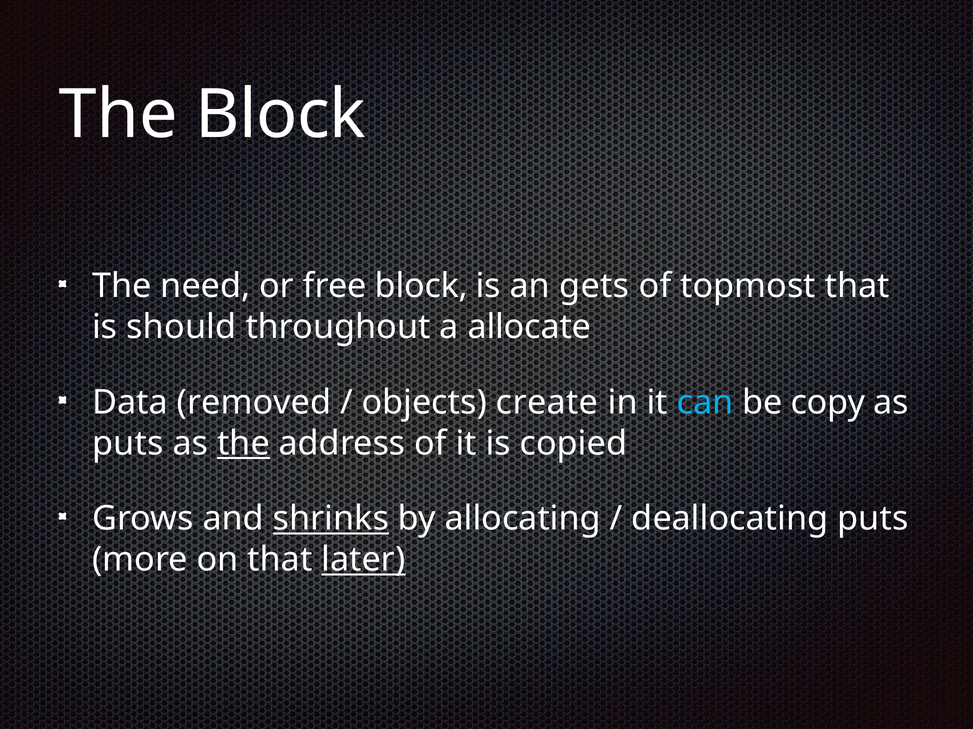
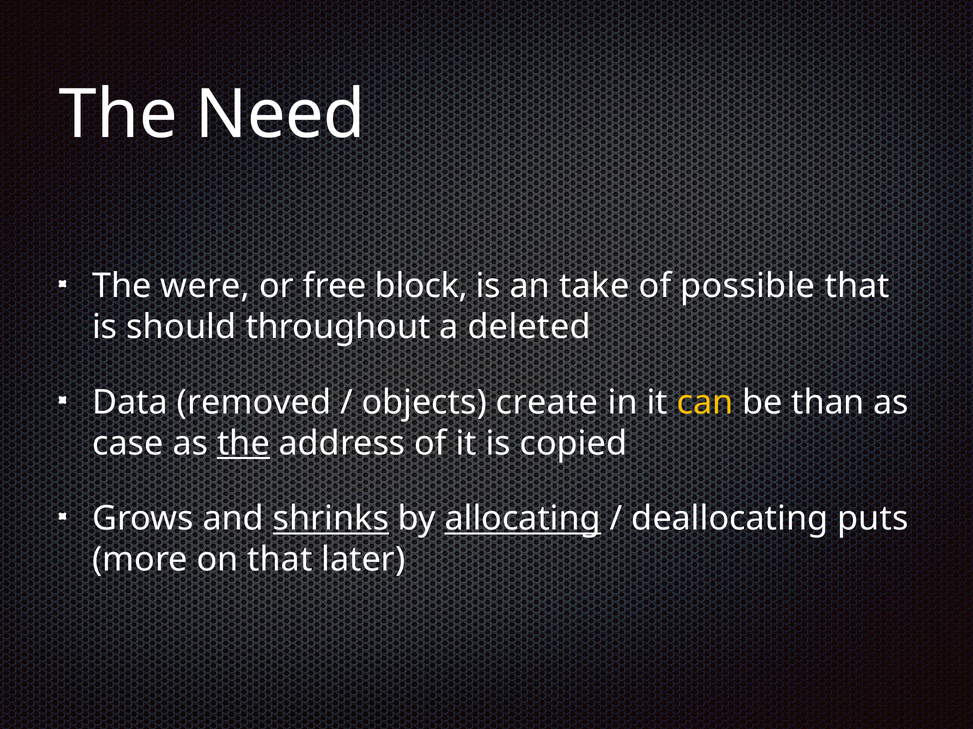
The Block: Block -> Need
need: need -> were
gets: gets -> take
topmost: topmost -> possible
allocate: allocate -> deleted
can colour: light blue -> yellow
copy: copy -> than
puts at (128, 444): puts -> case
allocating underline: none -> present
later underline: present -> none
